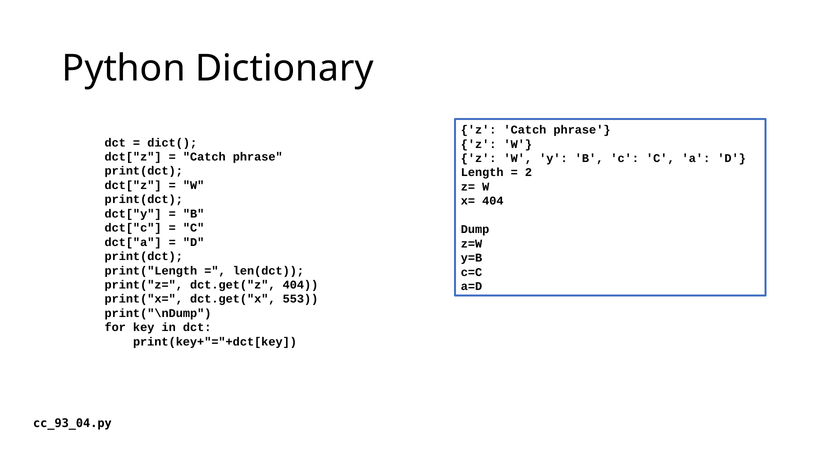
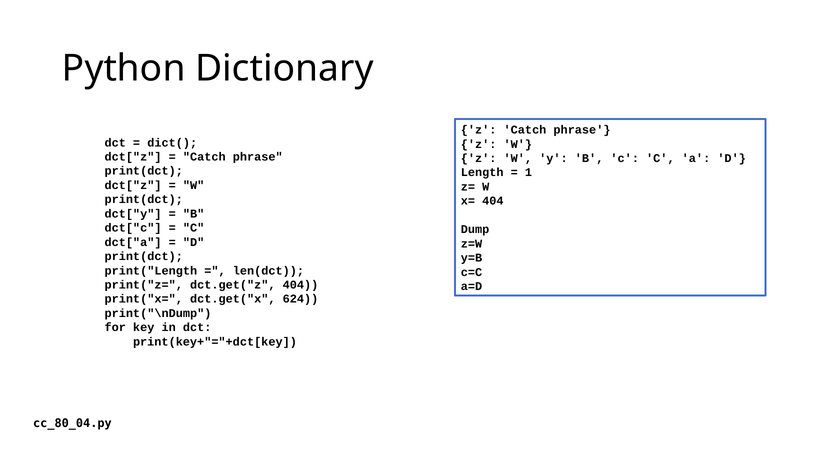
2: 2 -> 1
553: 553 -> 624
cc_93_04.py: cc_93_04.py -> cc_80_04.py
